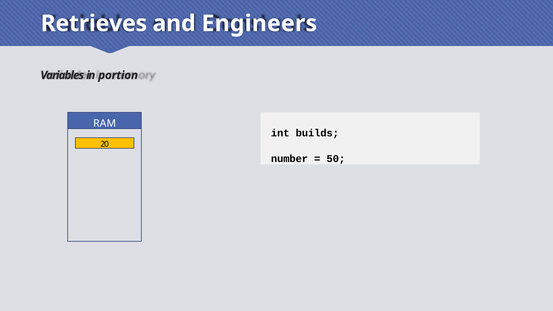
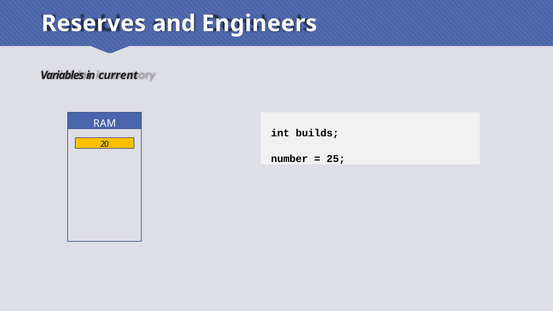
Retrieves: Retrieves -> Reserves
portion: portion -> current
50: 50 -> 25
